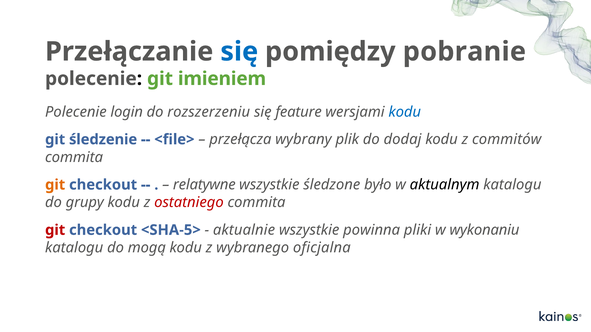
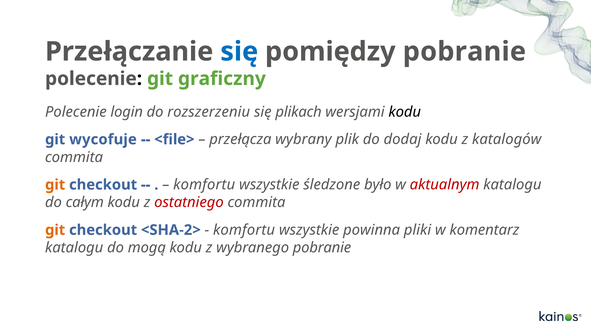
imieniem: imieniem -> graficzny
feature: feature -> plikach
kodu at (405, 112) colour: blue -> black
śledzenie: śledzenie -> wycofuje
commitów: commitów -> katalogów
relatywne at (204, 185): relatywne -> komfortu
aktualnym colour: black -> red
grupy: grupy -> całym
git at (55, 230) colour: red -> orange
<SHA-5>: <SHA-5> -> <SHA-2>
aktualnie at (244, 230): aktualnie -> komfortu
wykonaniu: wykonaniu -> komentarz
wybranego oficjalna: oficjalna -> pobranie
